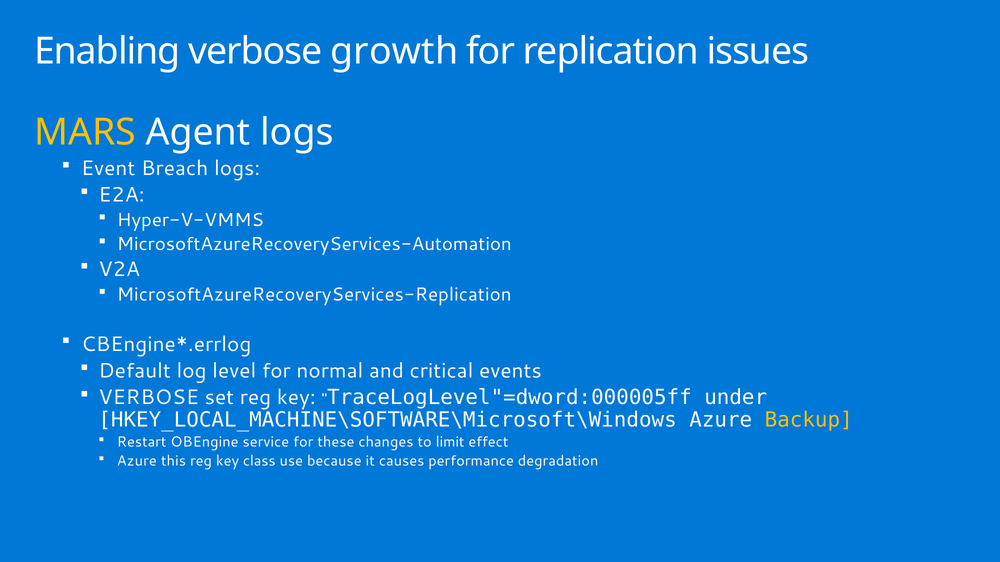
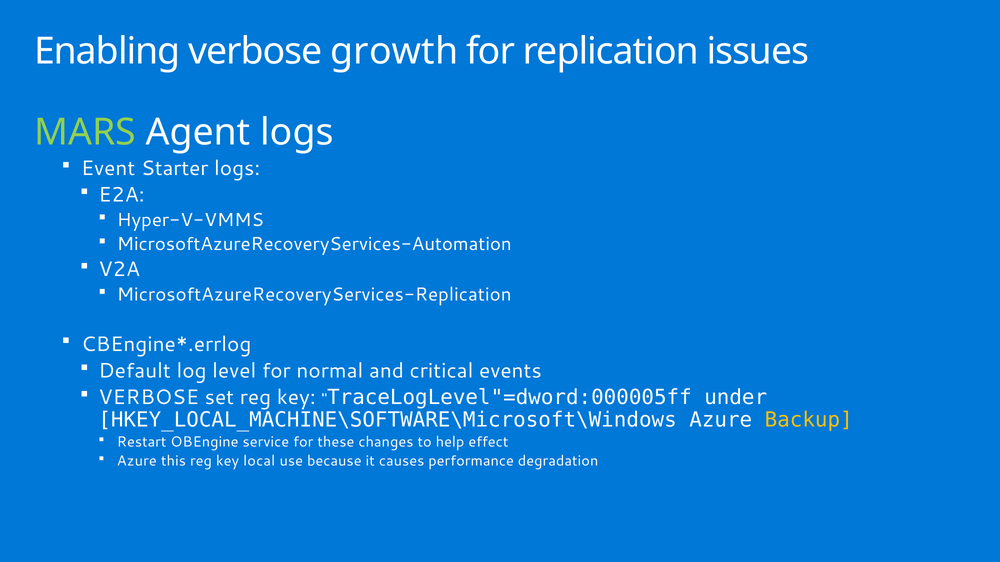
MARS colour: yellow -> light green
Breach: Breach -> Starter
limit: limit -> help
class: class -> local
